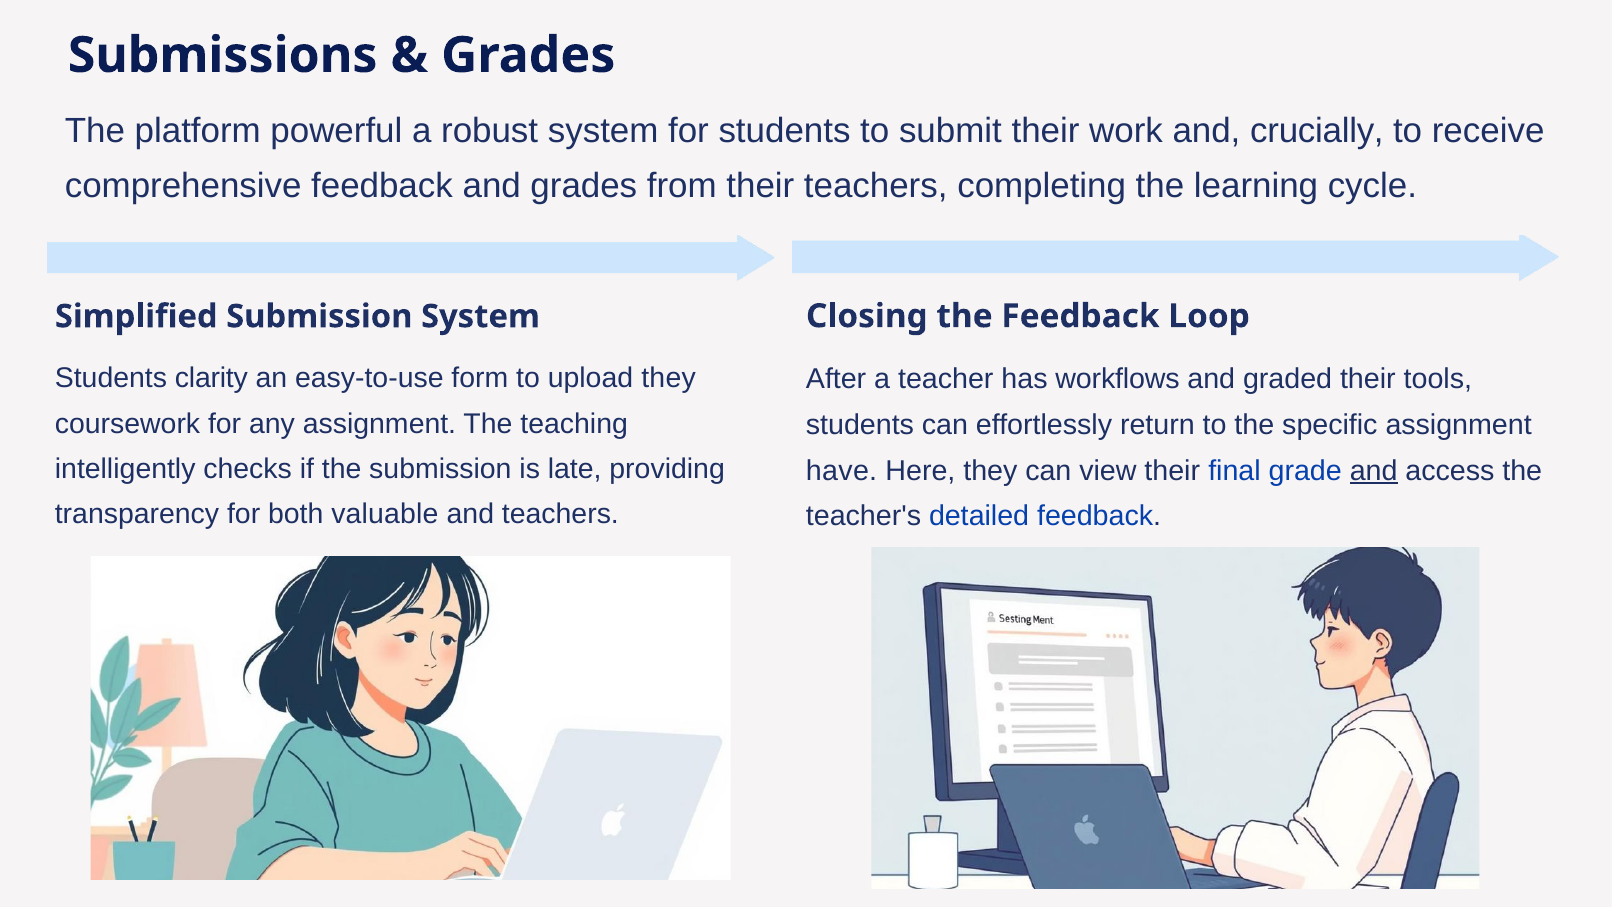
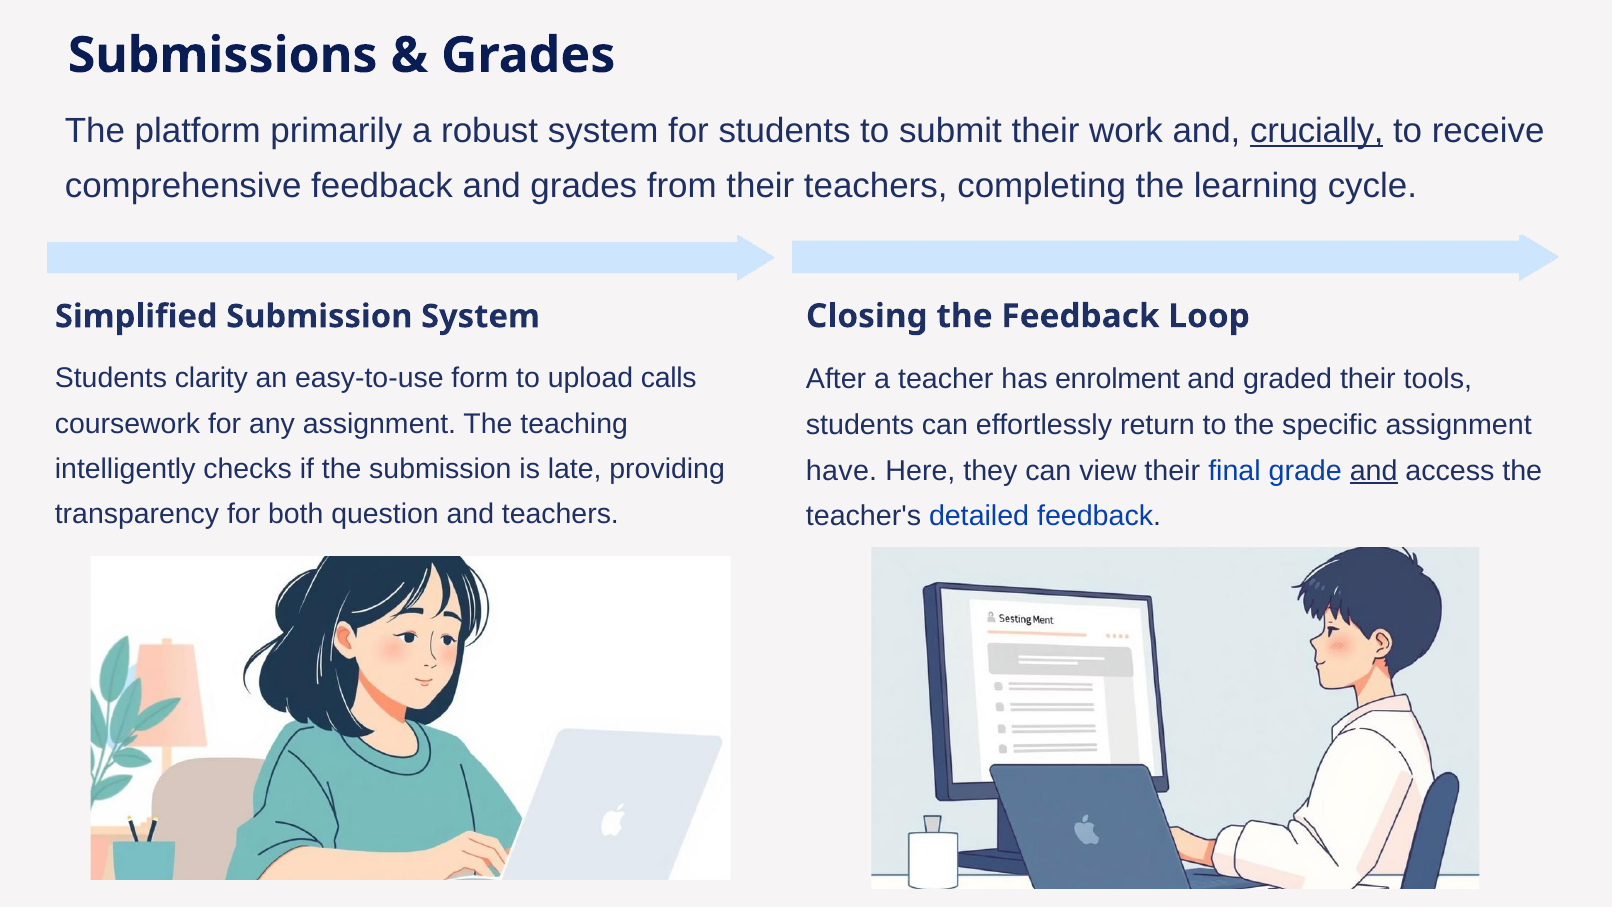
powerful: powerful -> primarily
crucially underline: none -> present
upload they: they -> calls
workflows: workflows -> enrolment
valuable: valuable -> question
